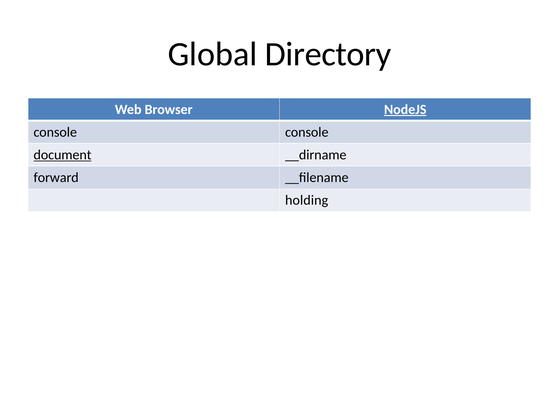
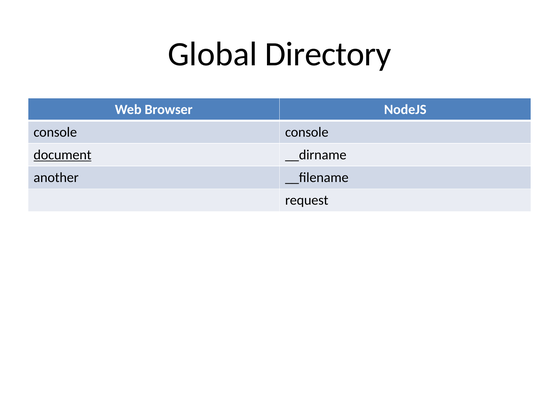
NodeJS underline: present -> none
forward: forward -> another
holding: holding -> request
